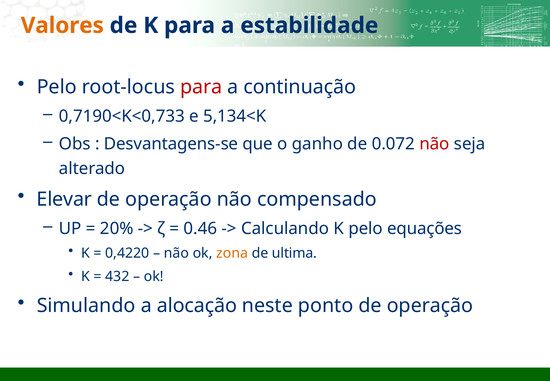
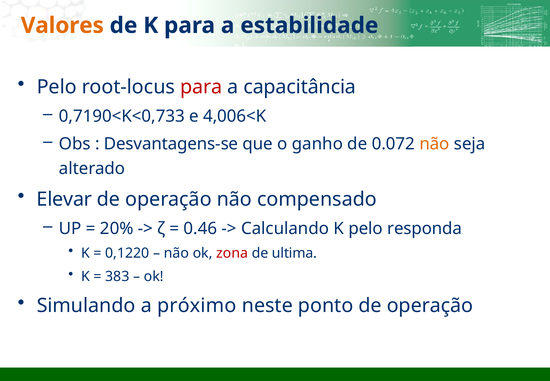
continuação: continuação -> capacitância
5,134<K: 5,134<K -> 4,006<K
não at (434, 144) colour: red -> orange
equações: equações -> responda
0,4220: 0,4220 -> 0,1220
zona colour: orange -> red
432: 432 -> 383
alocação: alocação -> próximo
